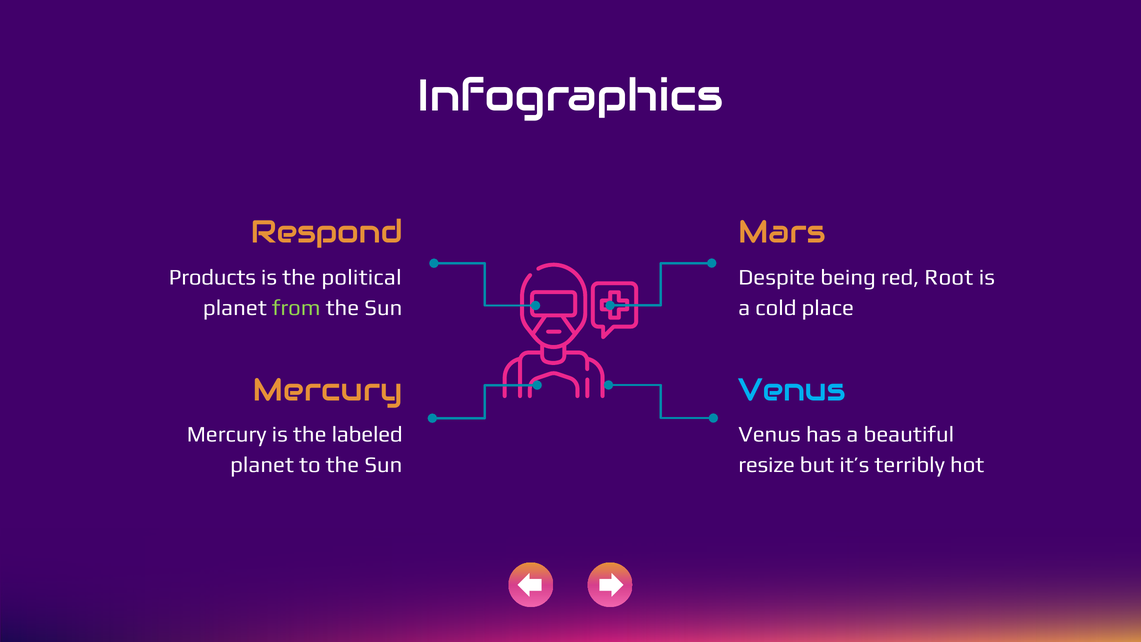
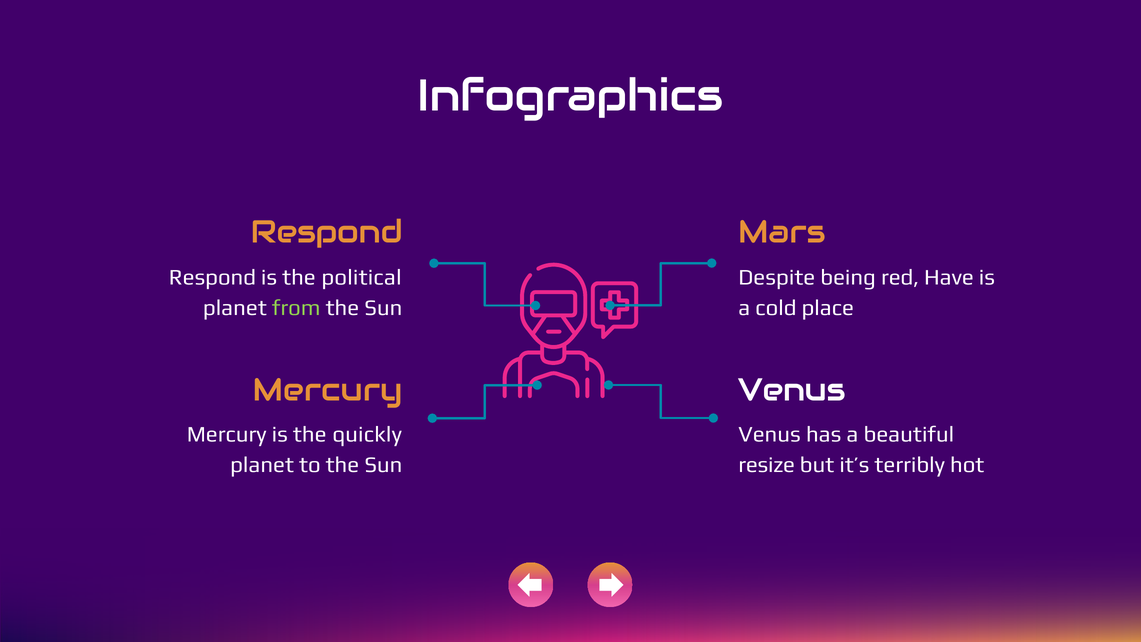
Products at (212, 277): Products -> Respond
Root: Root -> Have
Venus at (792, 390) colour: light blue -> white
labeled: labeled -> quickly
